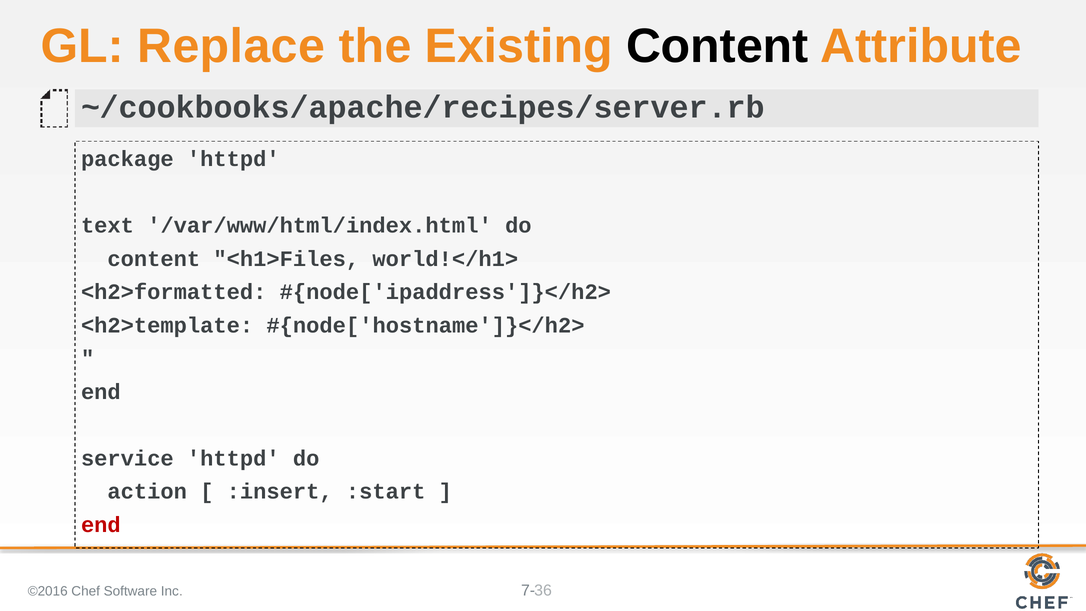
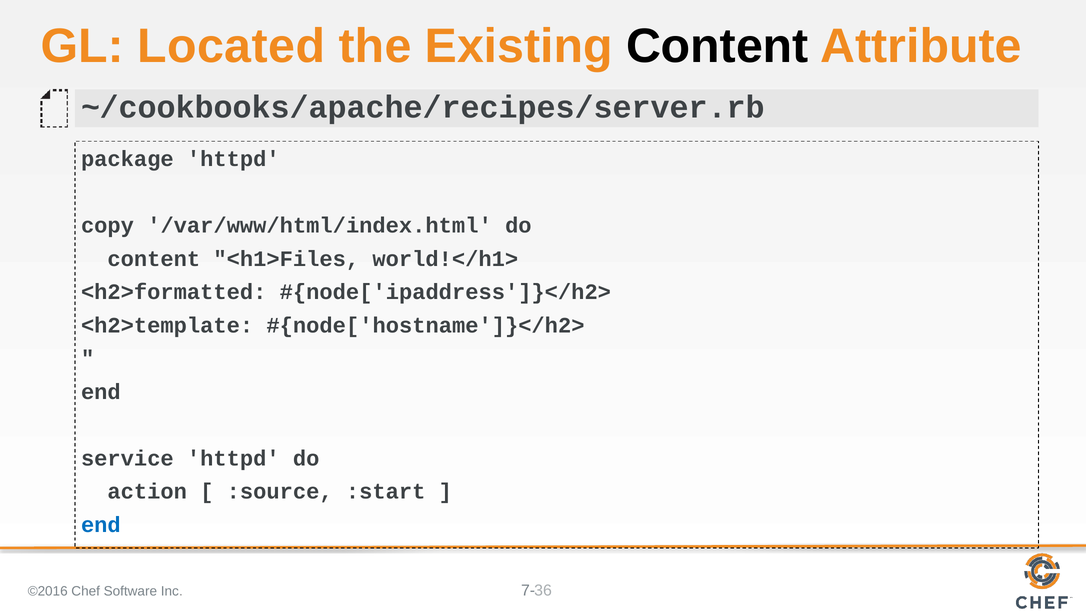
Replace: Replace -> Located
text: text -> copy
:insert: :insert -> :source
end at (101, 525) colour: red -> blue
